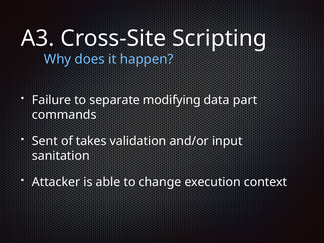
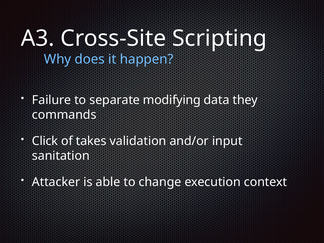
part: part -> they
Sent: Sent -> Click
